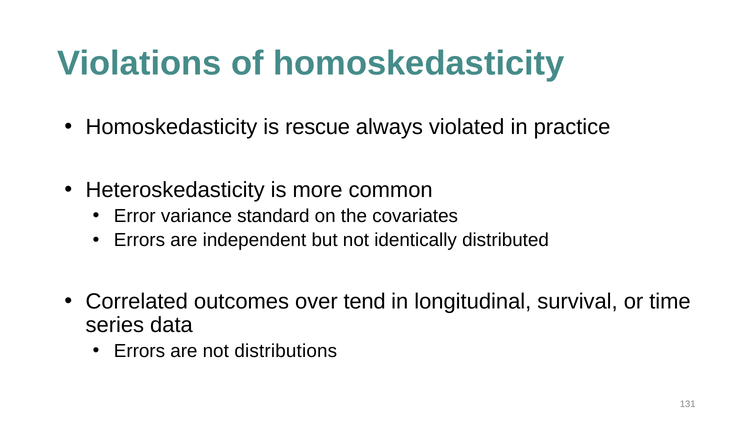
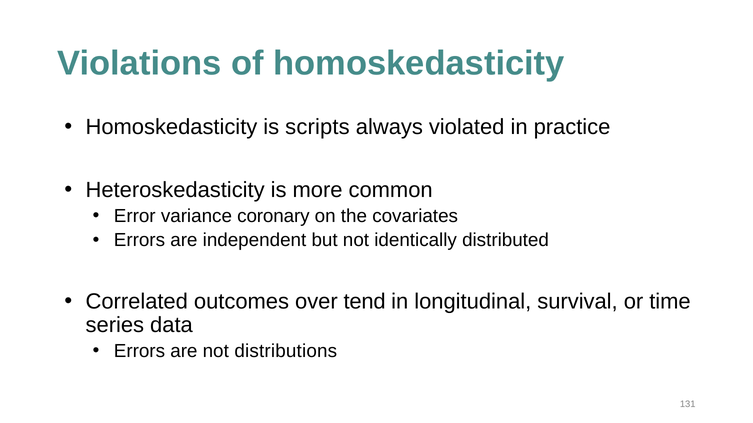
rescue: rescue -> scripts
standard: standard -> coronary
